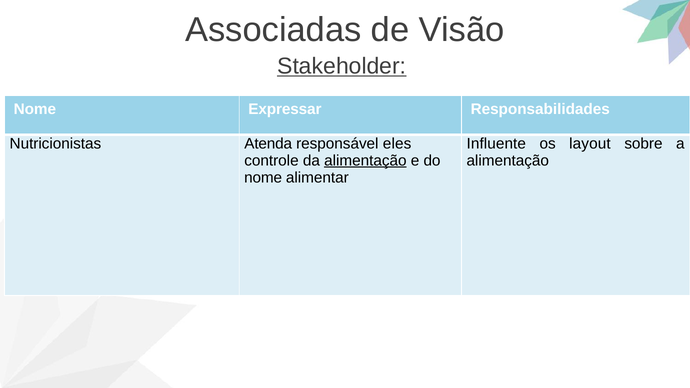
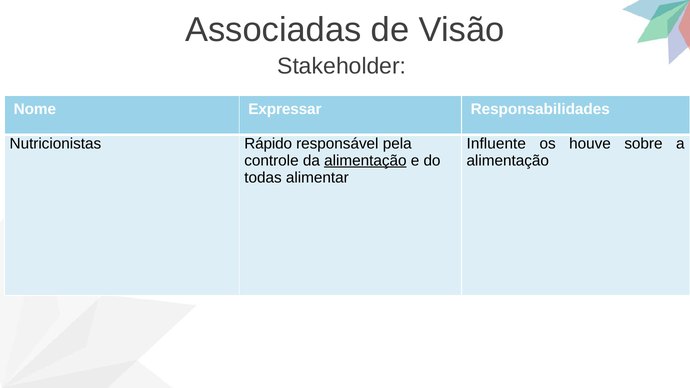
Stakeholder underline: present -> none
Atenda: Atenda -> Rápido
eles: eles -> pela
layout: layout -> houve
nome at (263, 178): nome -> todas
